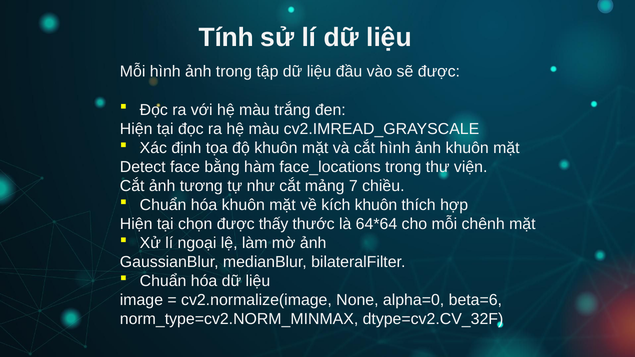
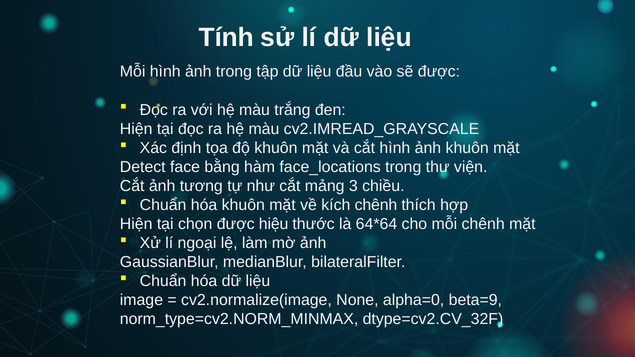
7: 7 -> 3
kích khuôn: khuôn -> chênh
thấy: thấy -> hiệu
beta=6: beta=6 -> beta=9
